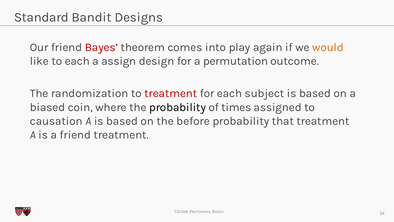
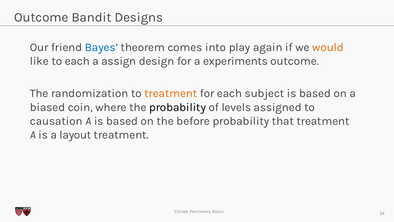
Standard at (41, 17): Standard -> Outcome
Bayes colour: red -> blue
permutation: permutation -> experiments
treatment at (171, 93) colour: red -> orange
times: times -> levels
a friend: friend -> layout
